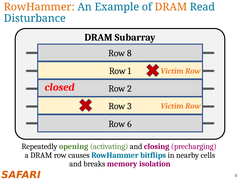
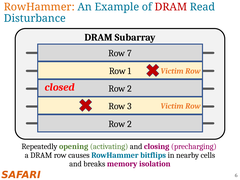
DRAM at (171, 7) colour: orange -> red
8: 8 -> 7
6 at (129, 124): 6 -> 2
